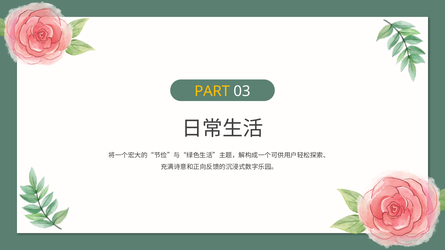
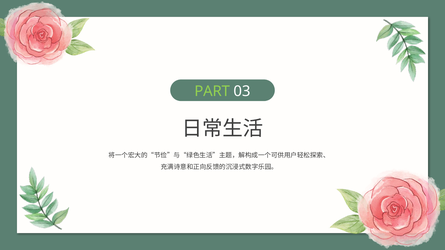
PART colour: yellow -> light green
